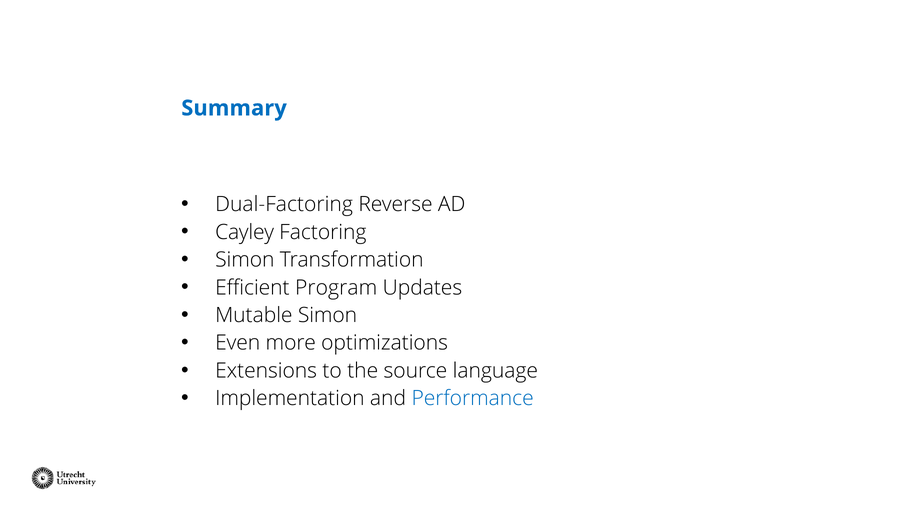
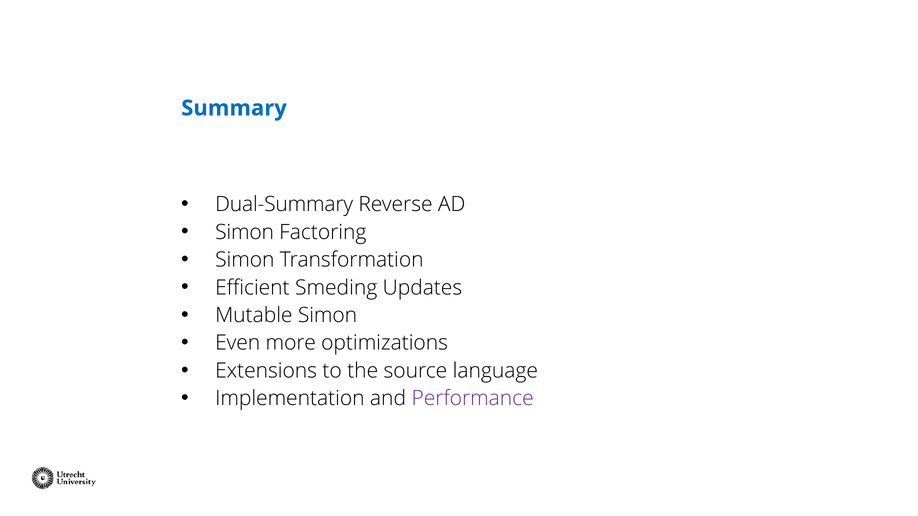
Dual-Factoring: Dual-Factoring -> Dual-Summary
Cayley at (245, 232): Cayley -> Simon
Program: Program -> Smeding
Performance colour: blue -> purple
